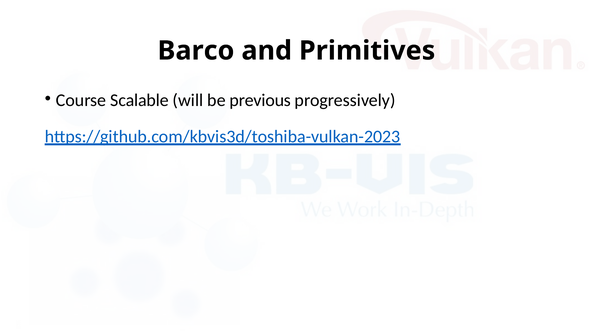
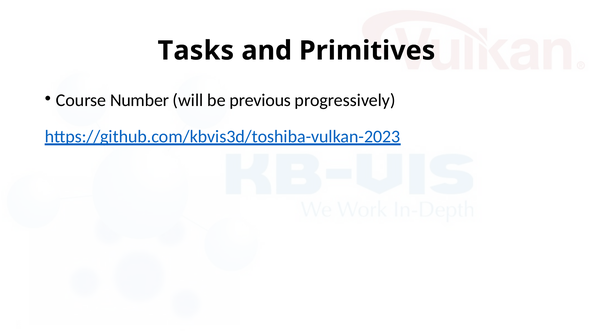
Barco: Barco -> Tasks
Scalable: Scalable -> Number
